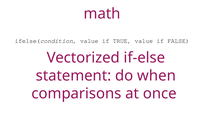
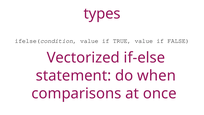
math: math -> types
